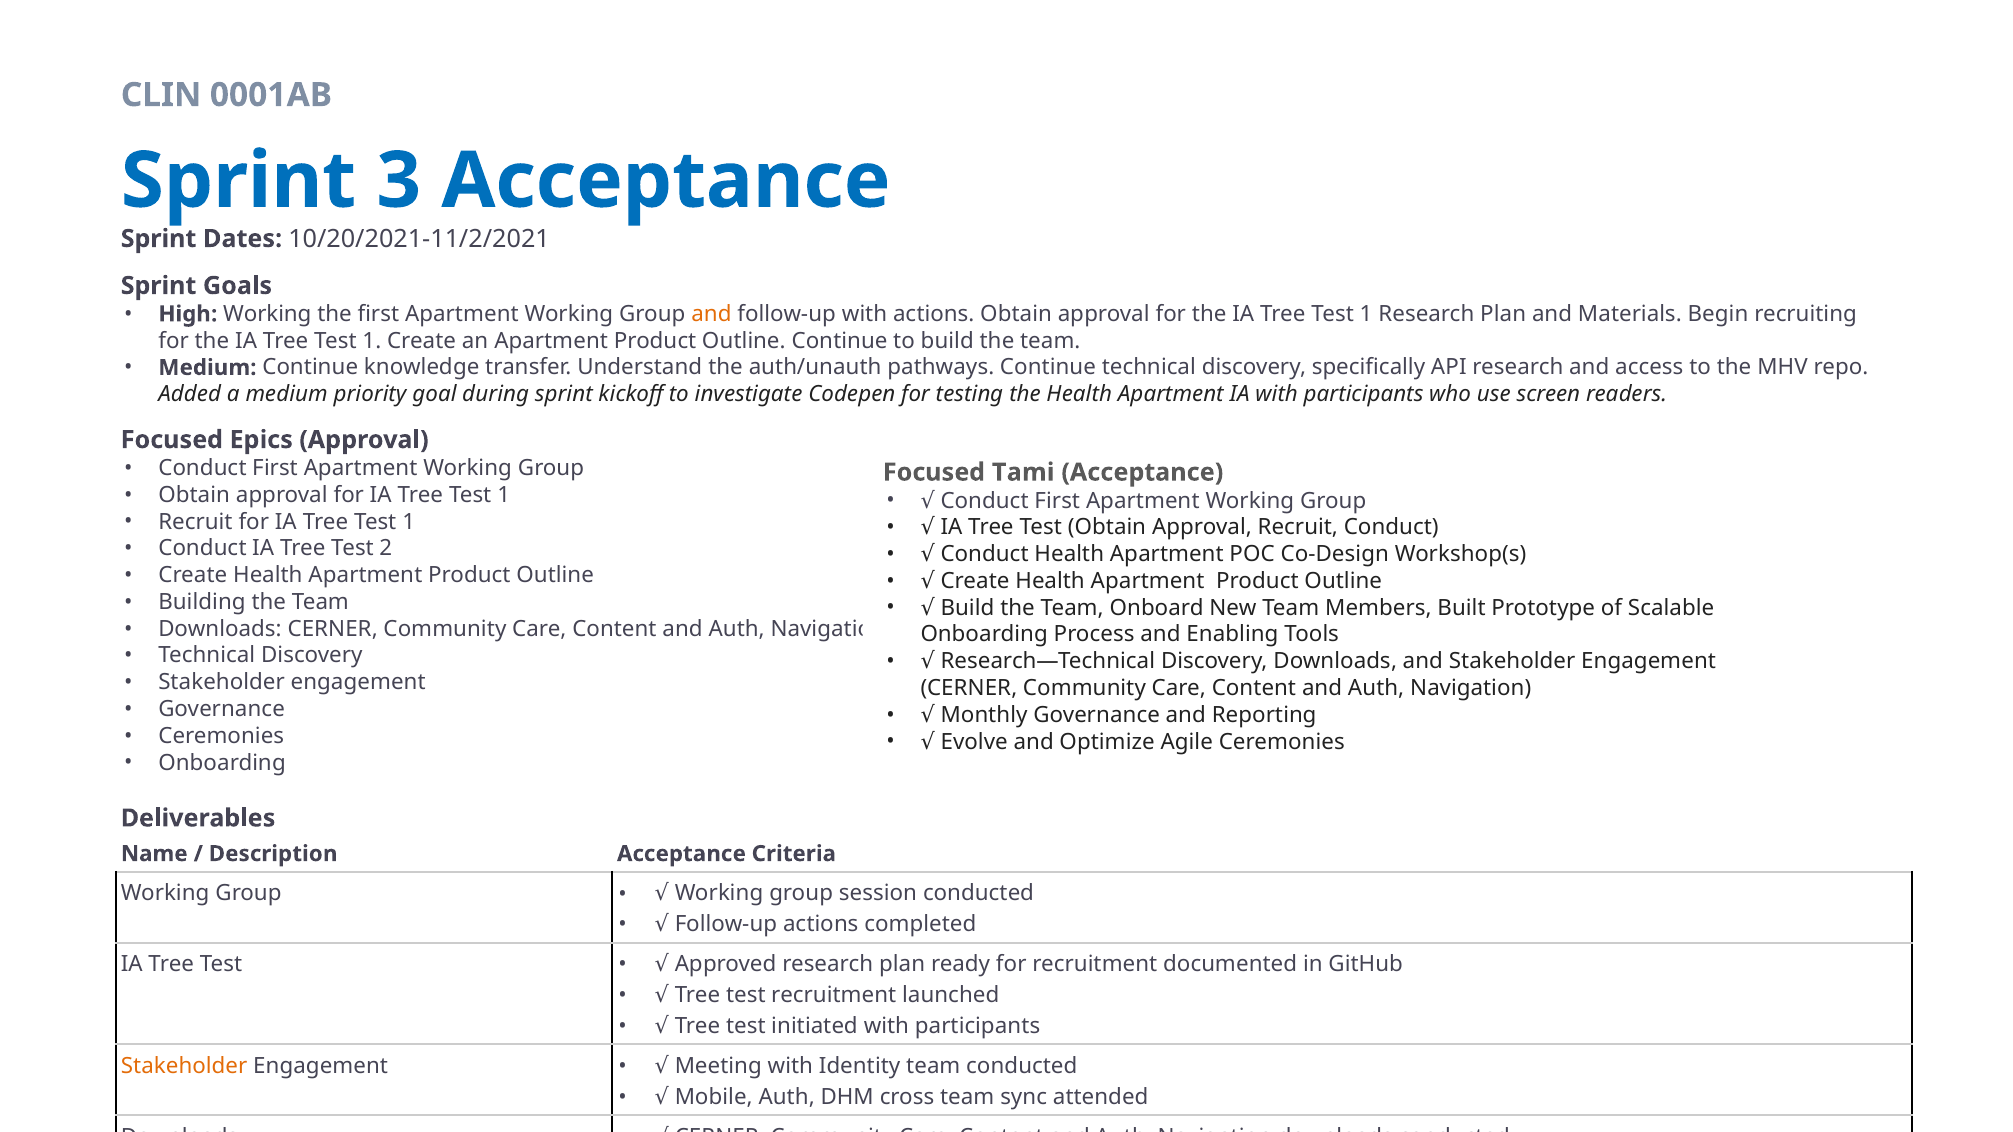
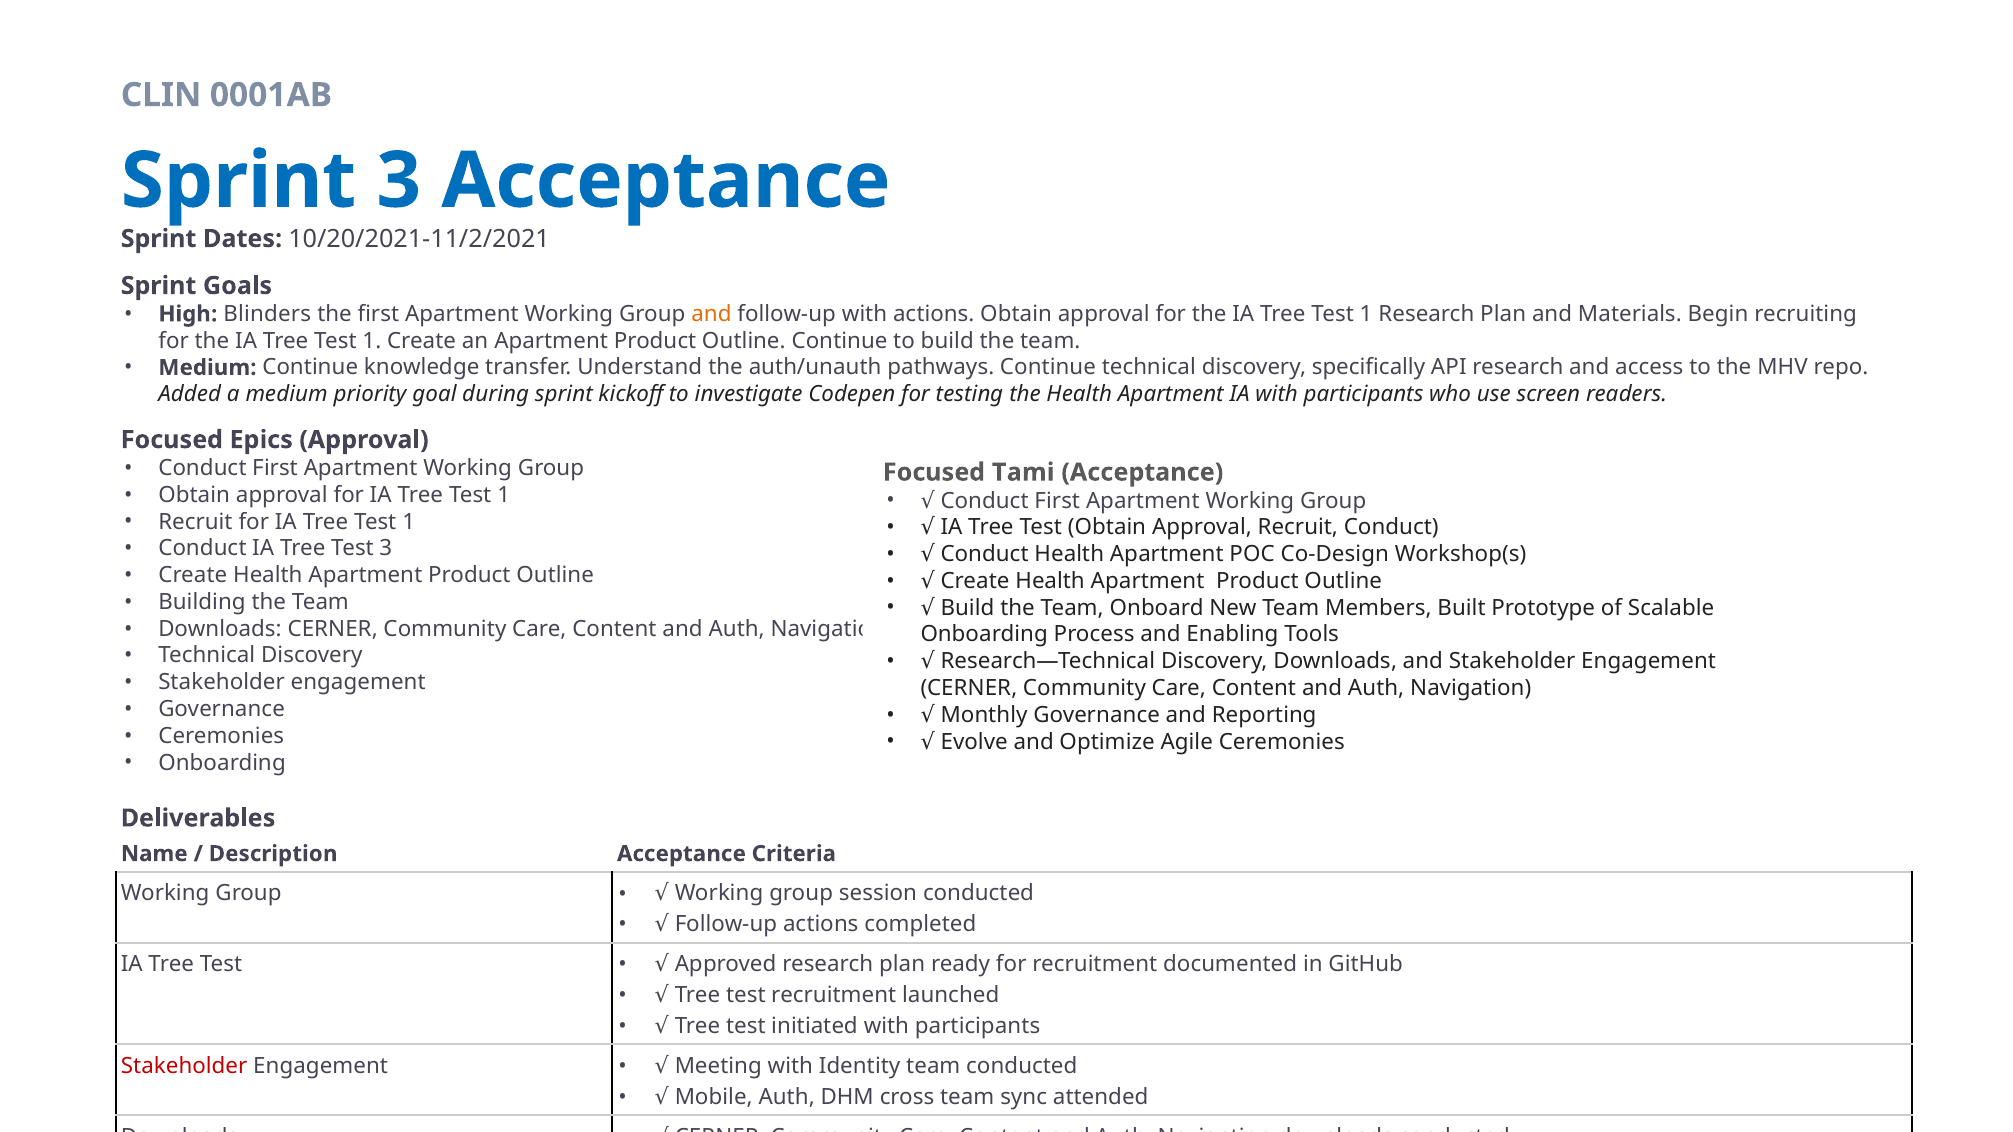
High Working: Working -> Blinders
Test 2: 2 -> 3
Stakeholder at (184, 1066) colour: orange -> red
